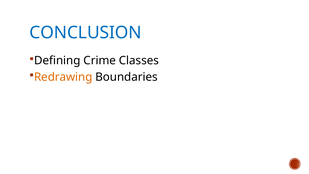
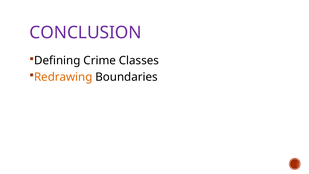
CONCLUSION colour: blue -> purple
